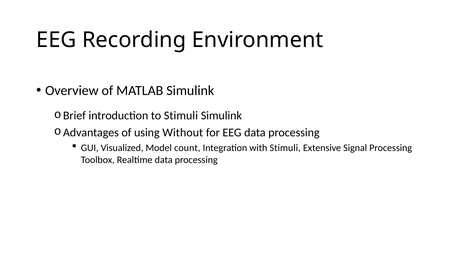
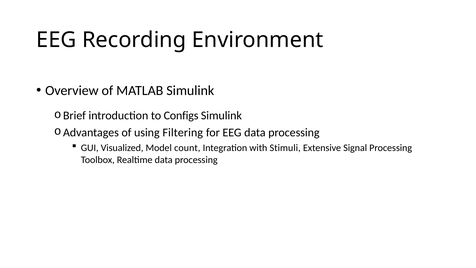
to Stimuli: Stimuli -> Configs
Without: Without -> Filtering
